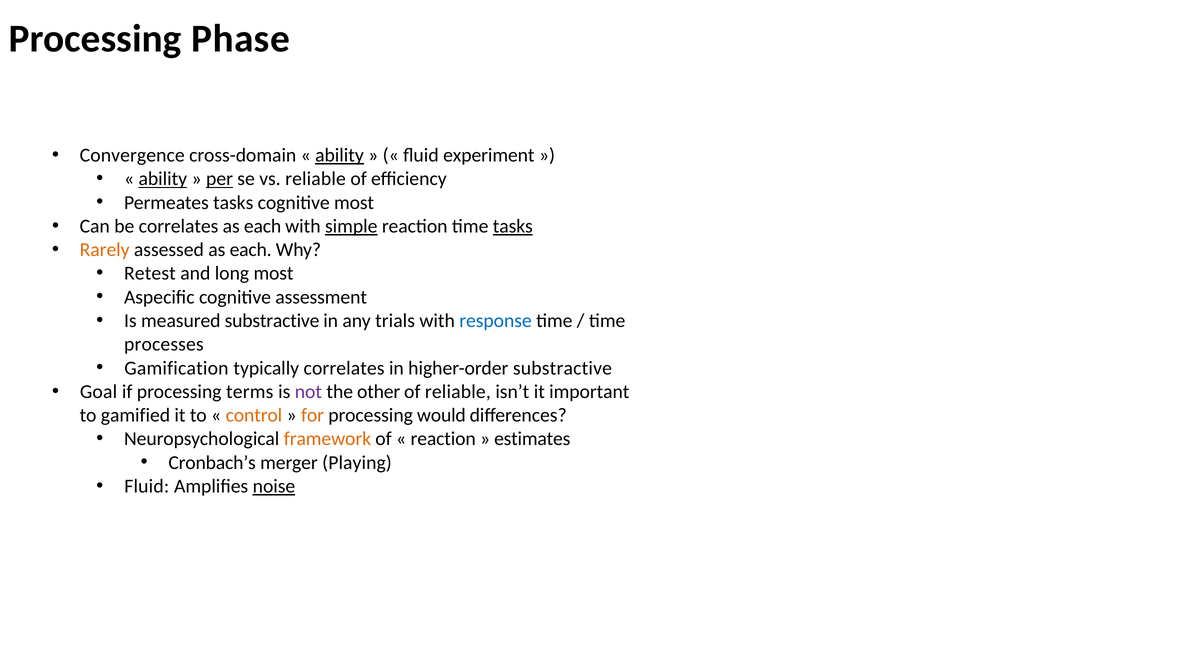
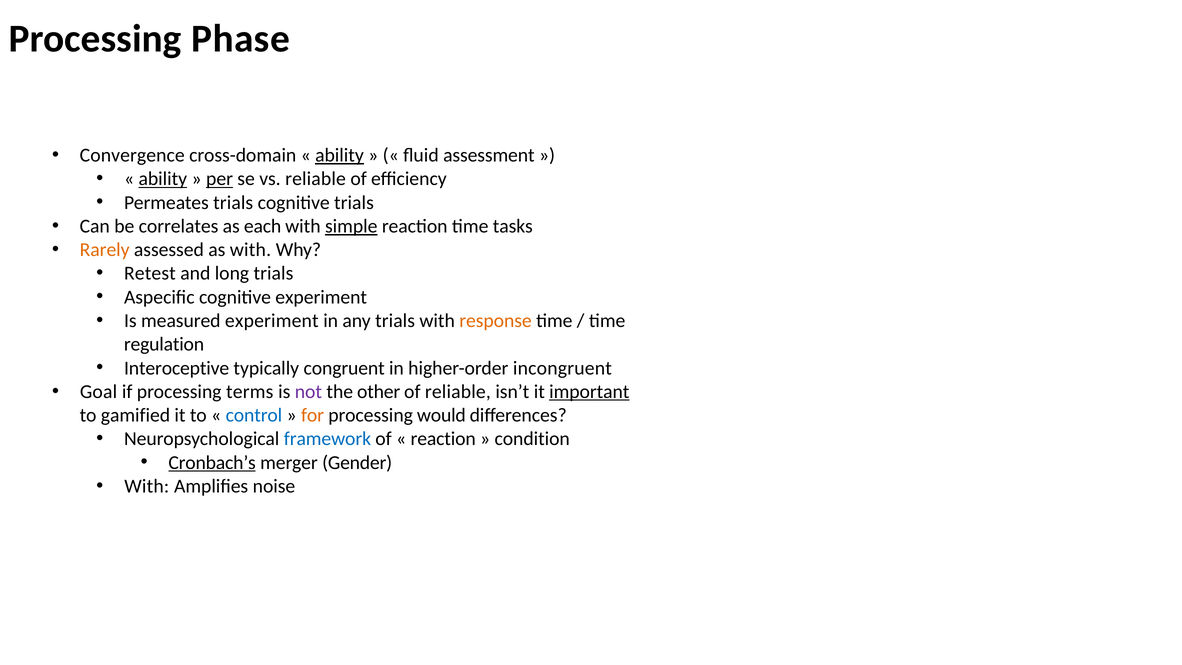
experiment: experiment -> assessment
Permeates tasks: tasks -> trials
cognitive most: most -> trials
tasks at (513, 226) underline: present -> none
assessed as each: each -> with
long most: most -> trials
cognitive assessment: assessment -> experiment
measured substractive: substractive -> experiment
response colour: blue -> orange
processes: processes -> regulation
Gamification: Gamification -> Interoceptive
typically correlates: correlates -> congruent
higher-order substractive: substractive -> incongruent
important underline: none -> present
control colour: orange -> blue
framework colour: orange -> blue
estimates: estimates -> condition
Cronbach’s underline: none -> present
Playing: Playing -> Gender
Fluid at (147, 486): Fluid -> With
noise underline: present -> none
